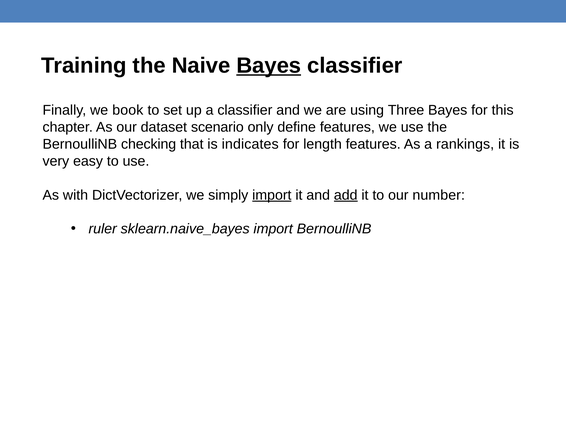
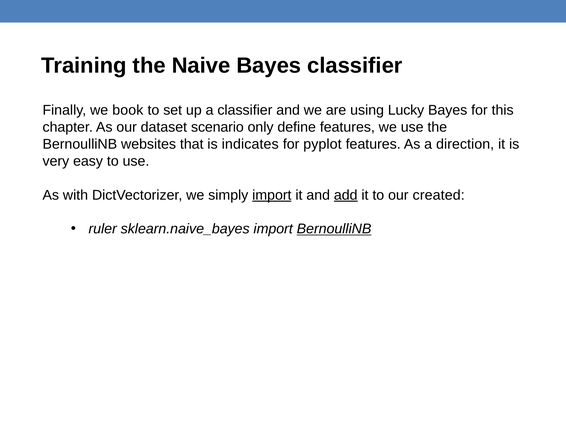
Bayes at (269, 66) underline: present -> none
Three: Three -> Lucky
checking: checking -> websites
length: length -> pyplot
rankings: rankings -> direction
number: number -> created
BernoulliNB at (334, 229) underline: none -> present
